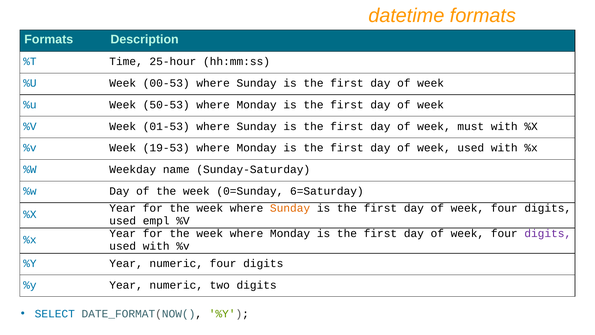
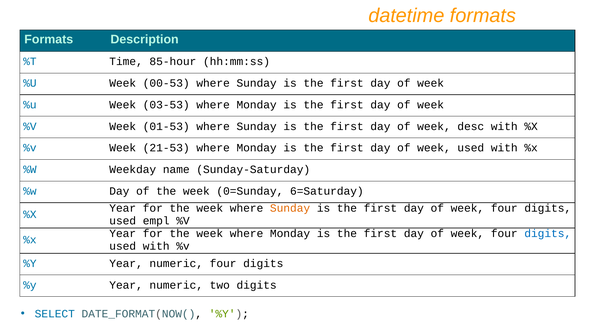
25-hour: 25-hour -> 85-hour
50-53: 50-53 -> 03-53
must: must -> desc
19-53: 19-53 -> 21-53
digits at (548, 233) colour: purple -> blue
